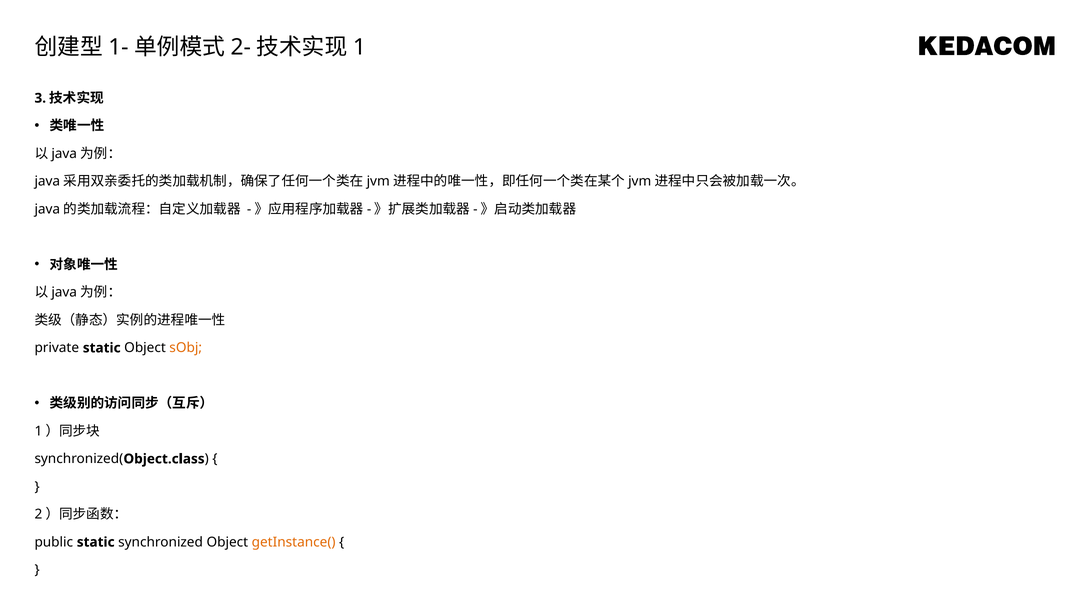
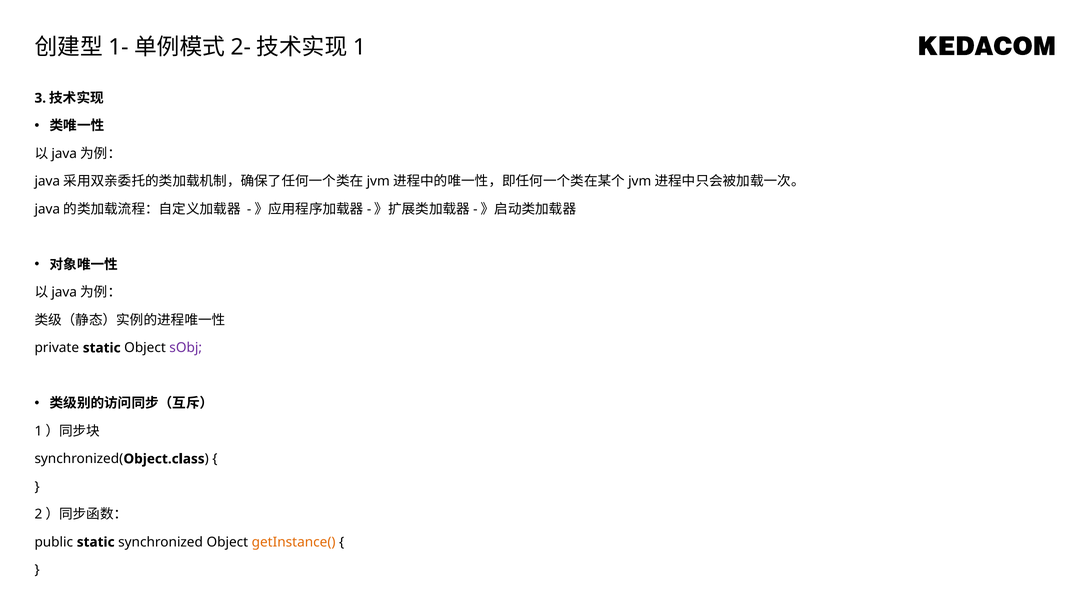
sObj colour: orange -> purple
